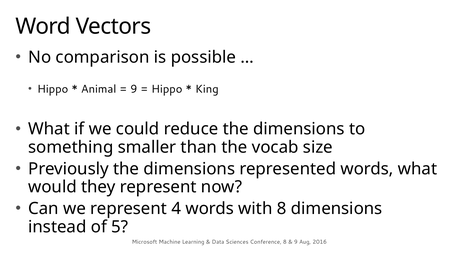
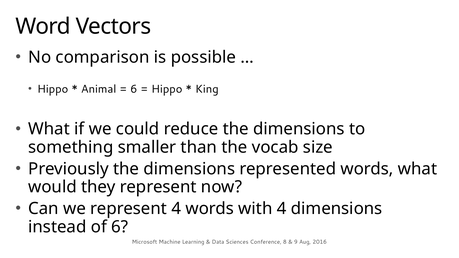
9 at (134, 89): 9 -> 6
with 8: 8 -> 4
of 5: 5 -> 6
